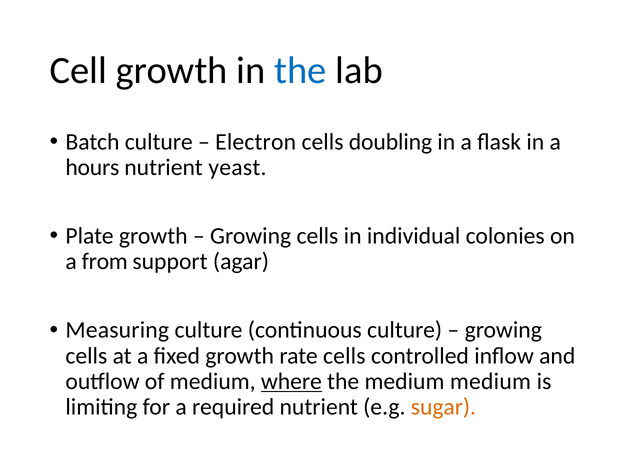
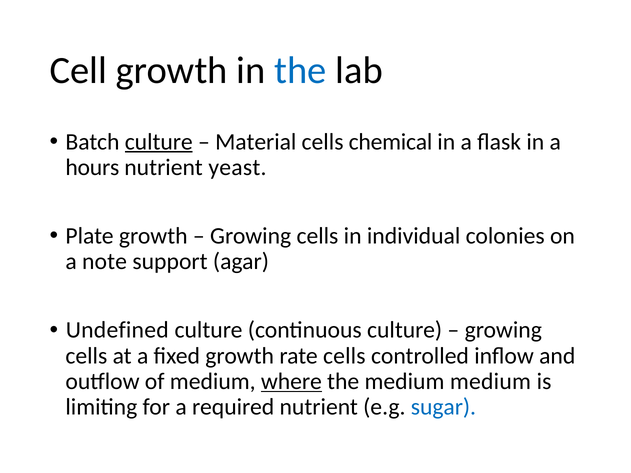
culture at (159, 142) underline: none -> present
Electron: Electron -> Material
doubling: doubling -> chemical
from: from -> note
Measuring: Measuring -> Undefined
sugar colour: orange -> blue
